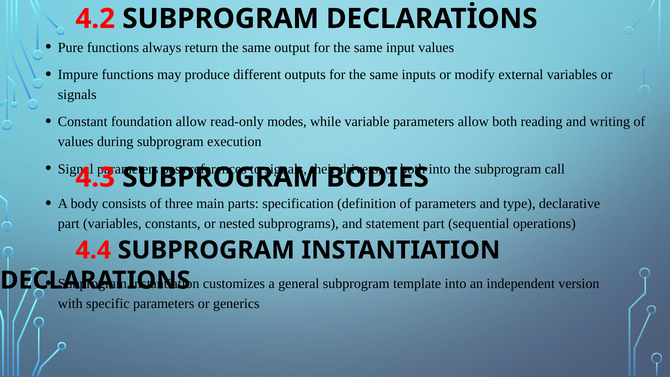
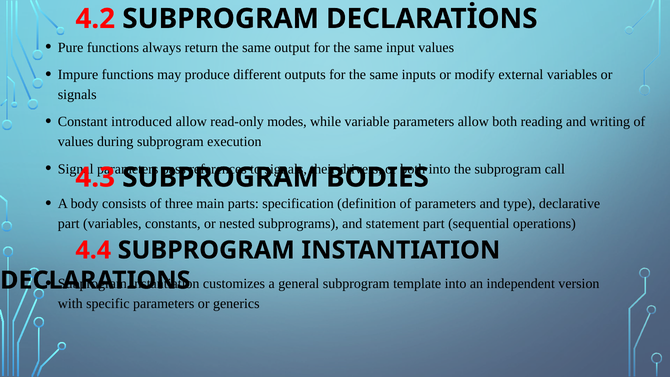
foundation: foundation -> introduced
